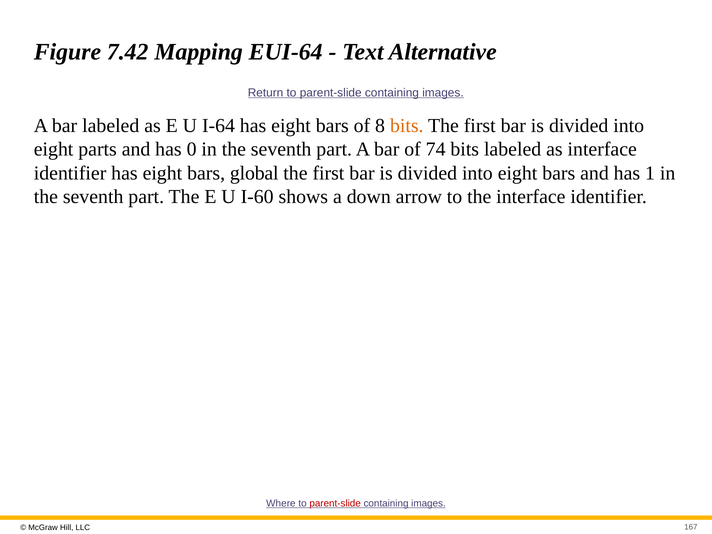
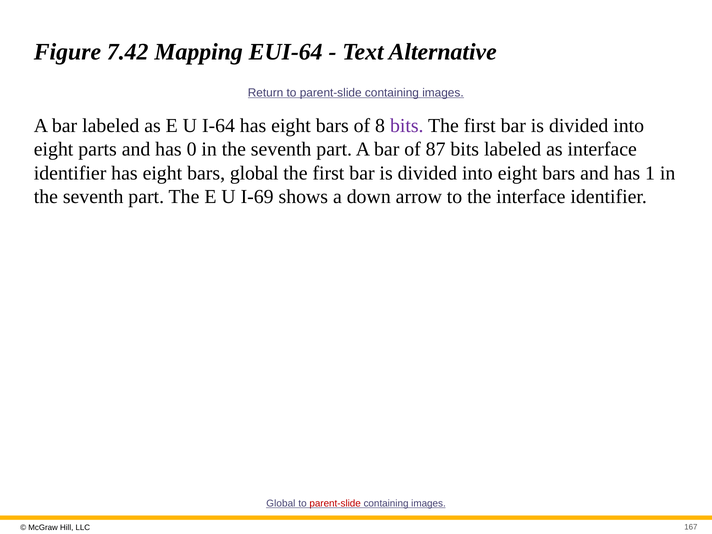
bits at (407, 126) colour: orange -> purple
74: 74 -> 87
I-60: I-60 -> I-69
Where at (281, 504): Where -> Global
